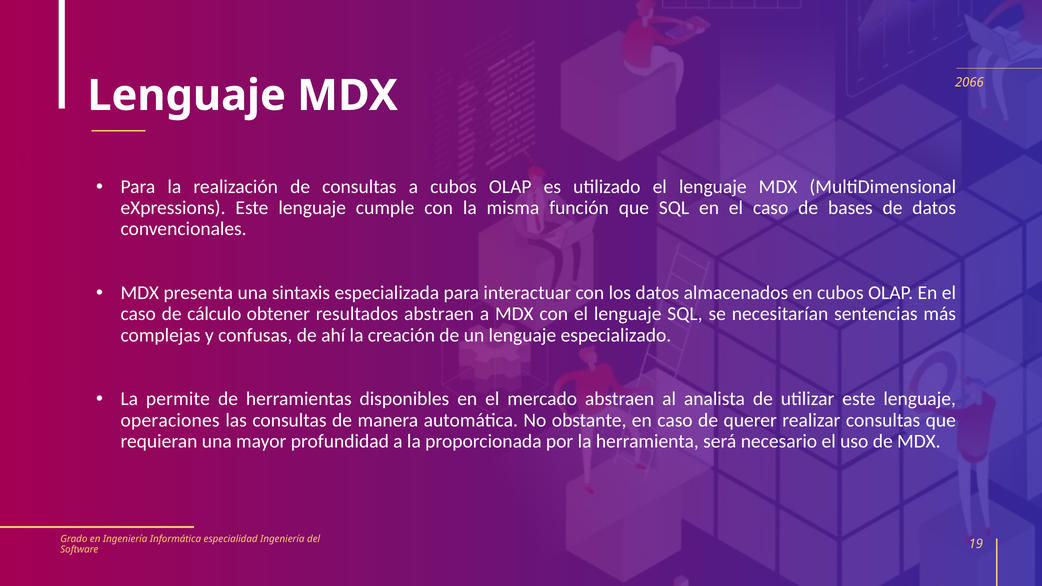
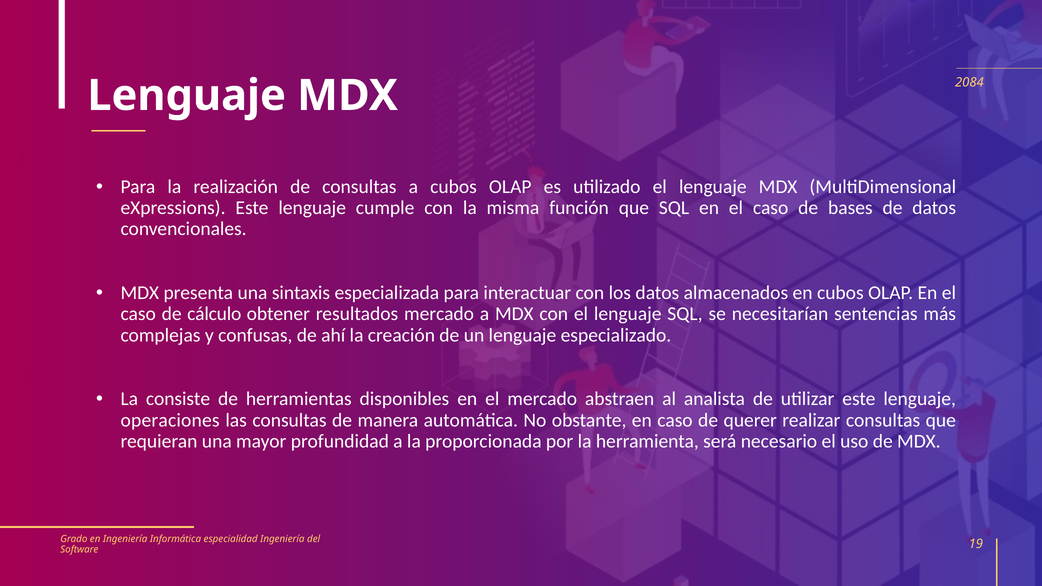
2066: 2066 -> 2084
resultados abstraen: abstraen -> mercado
permite: permite -> consiste
